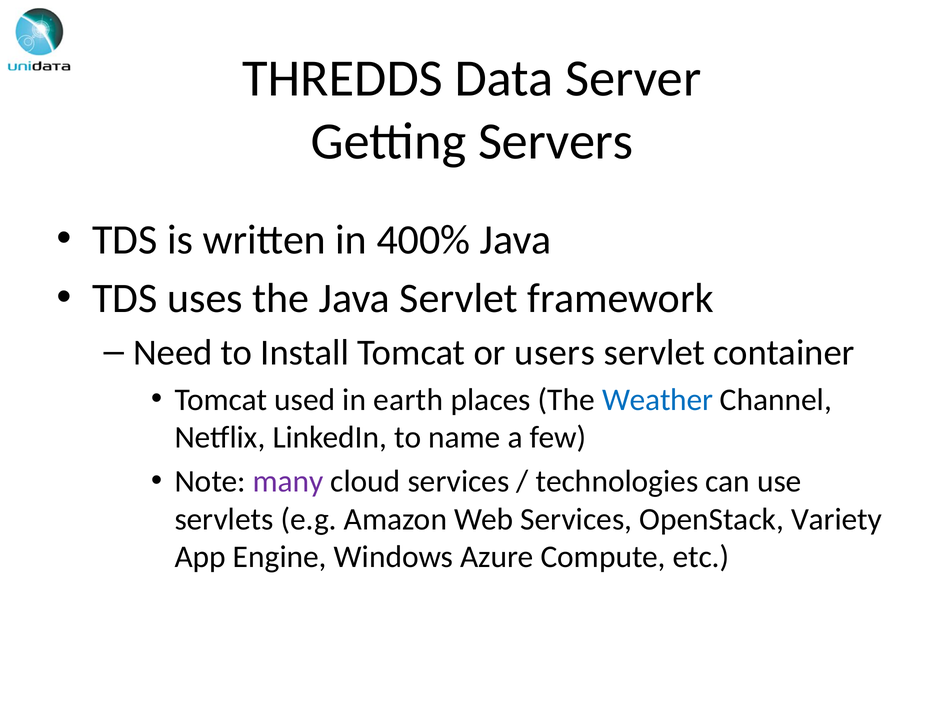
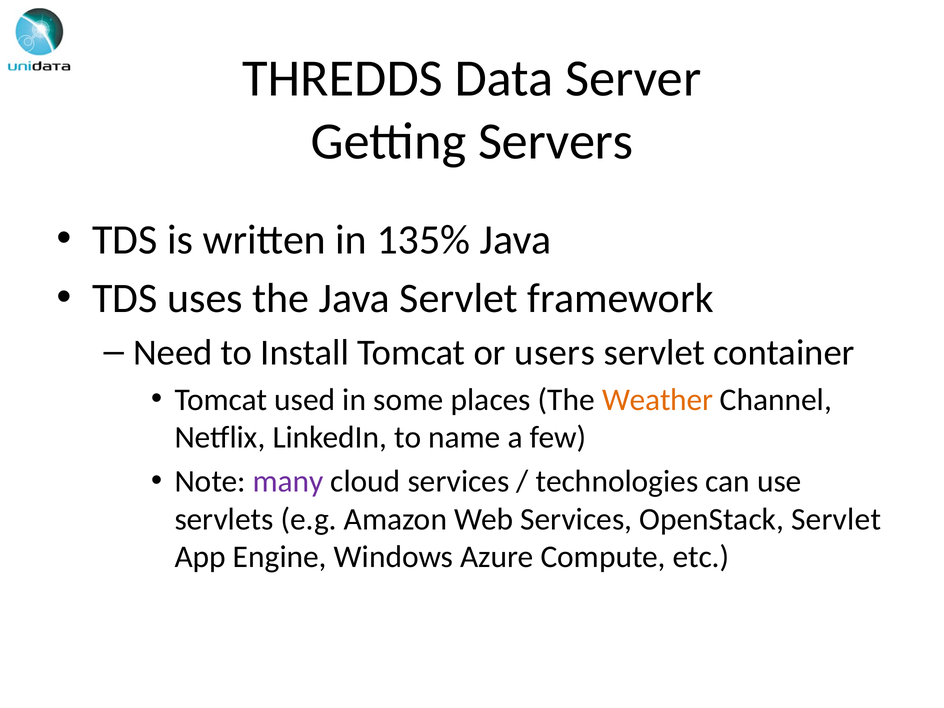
400%: 400% -> 135%
earth: earth -> some
Weather colour: blue -> orange
OpenStack Variety: Variety -> Servlet
